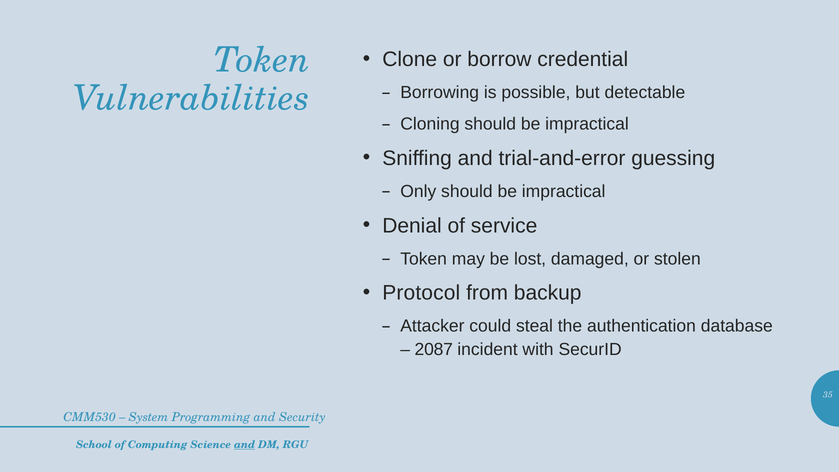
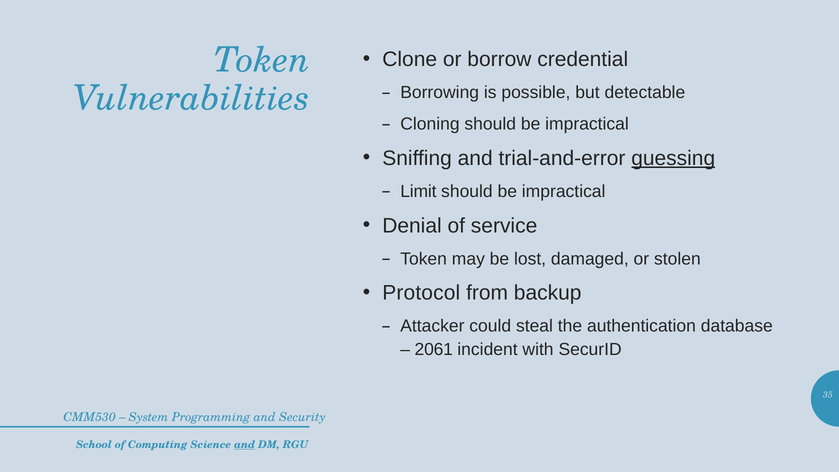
guessing underline: none -> present
Only: Only -> Limit
2087: 2087 -> 2061
